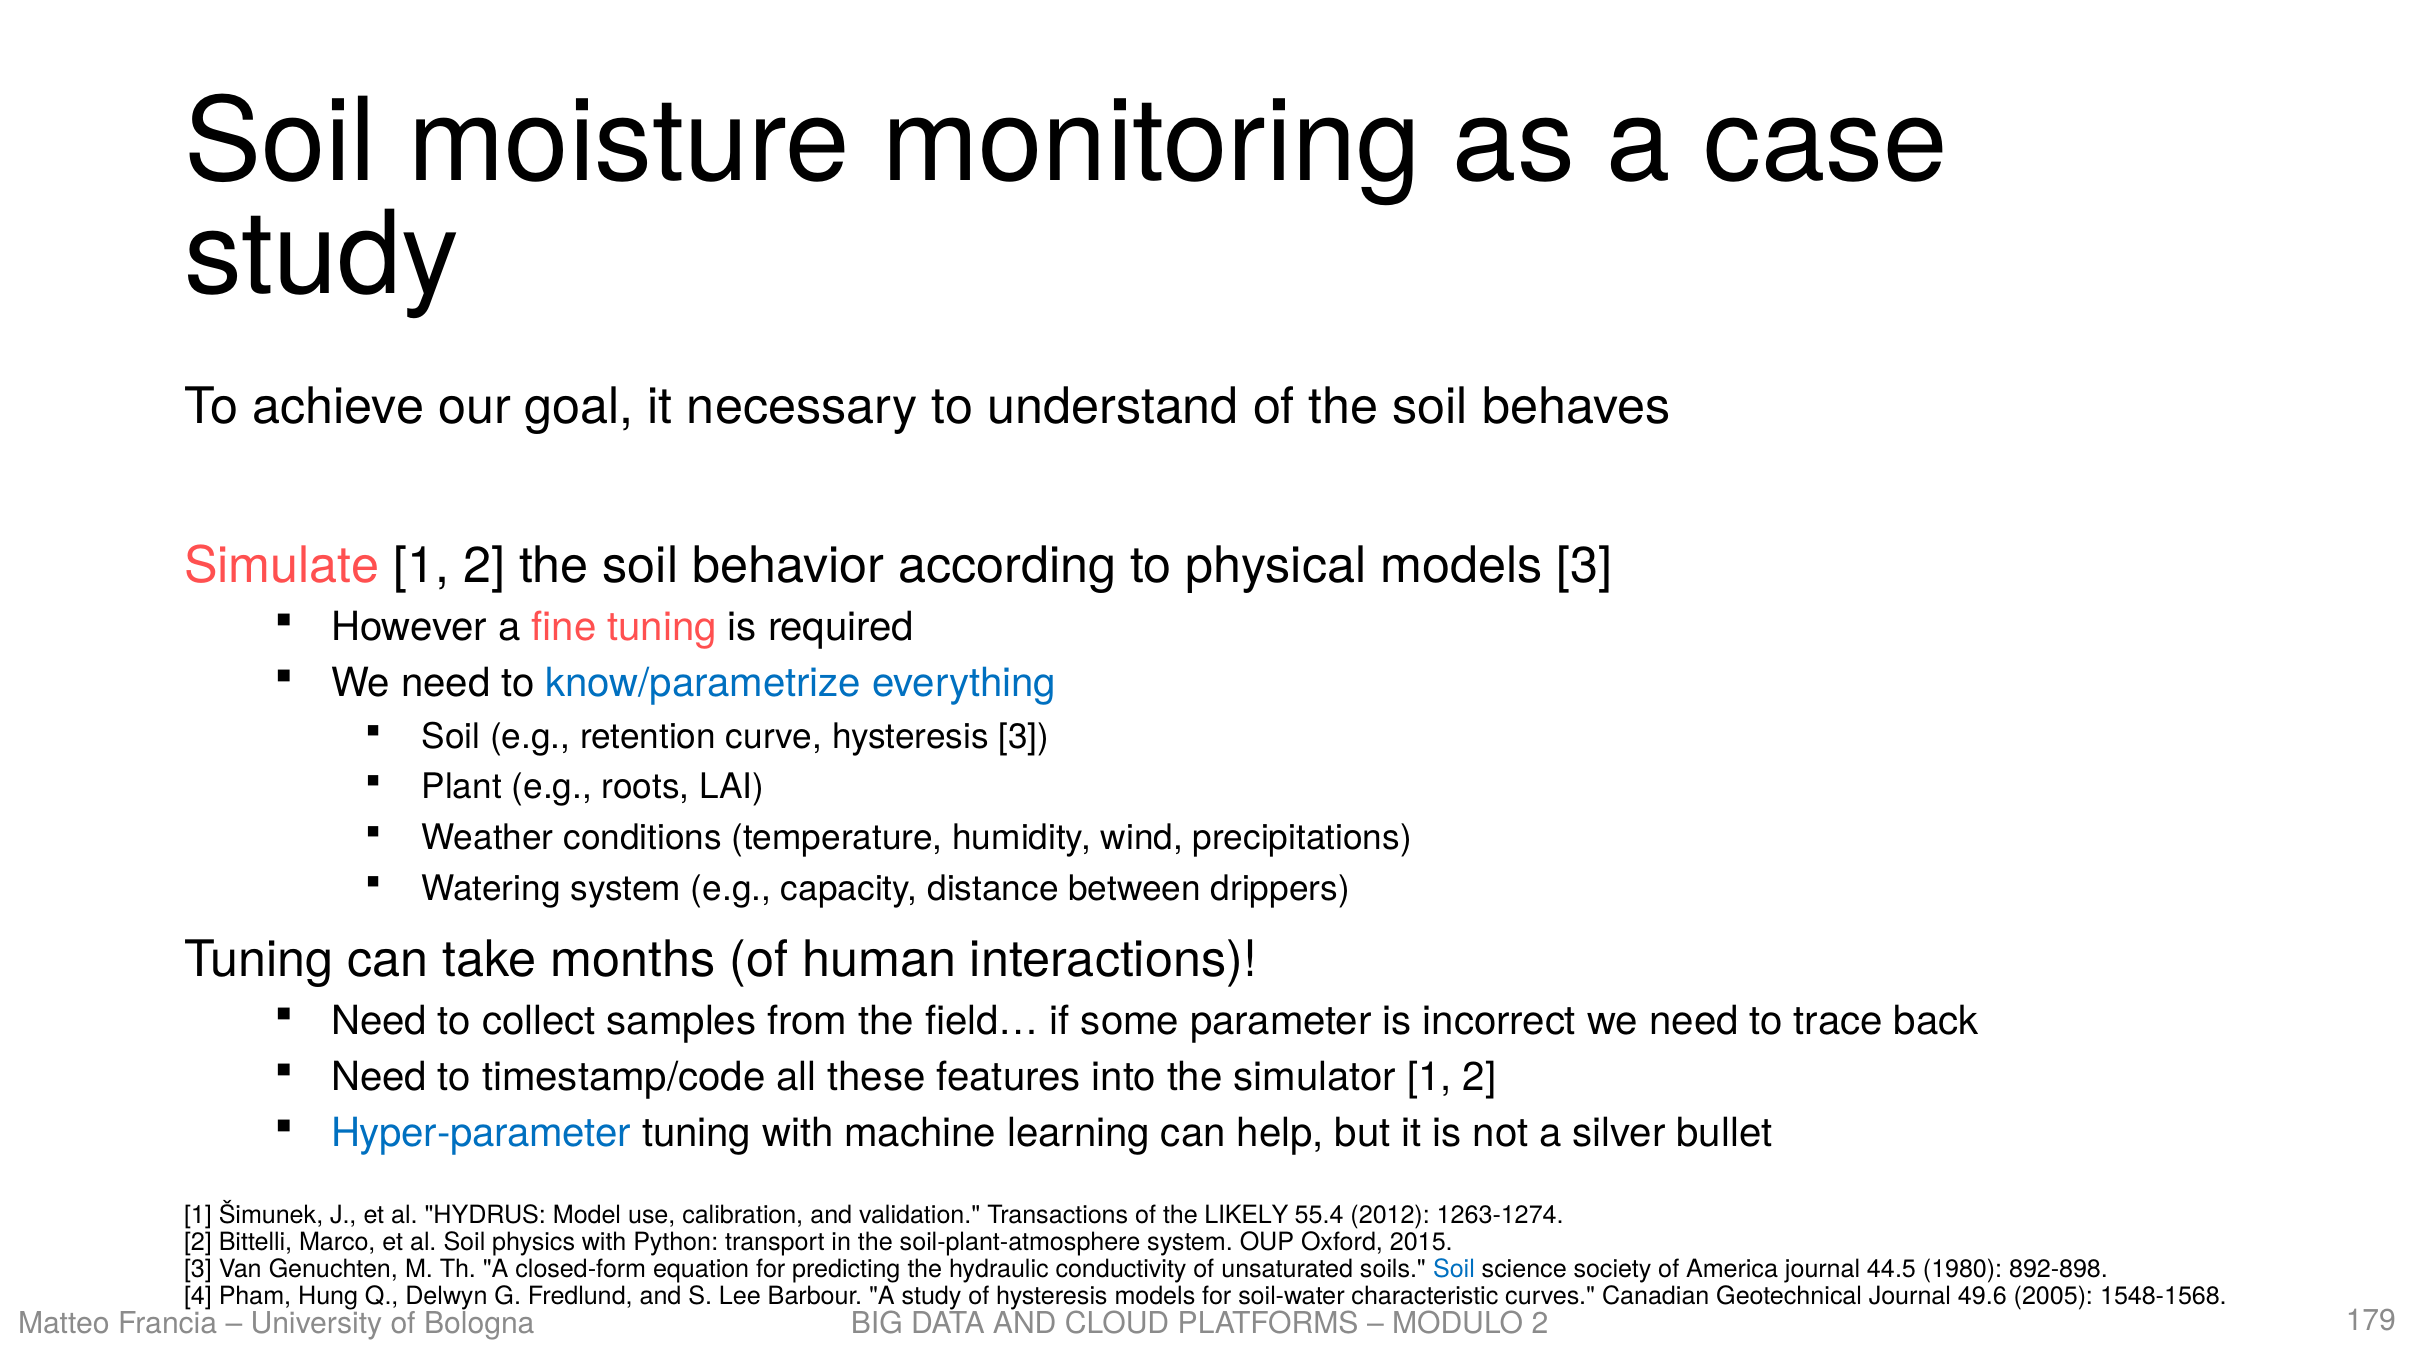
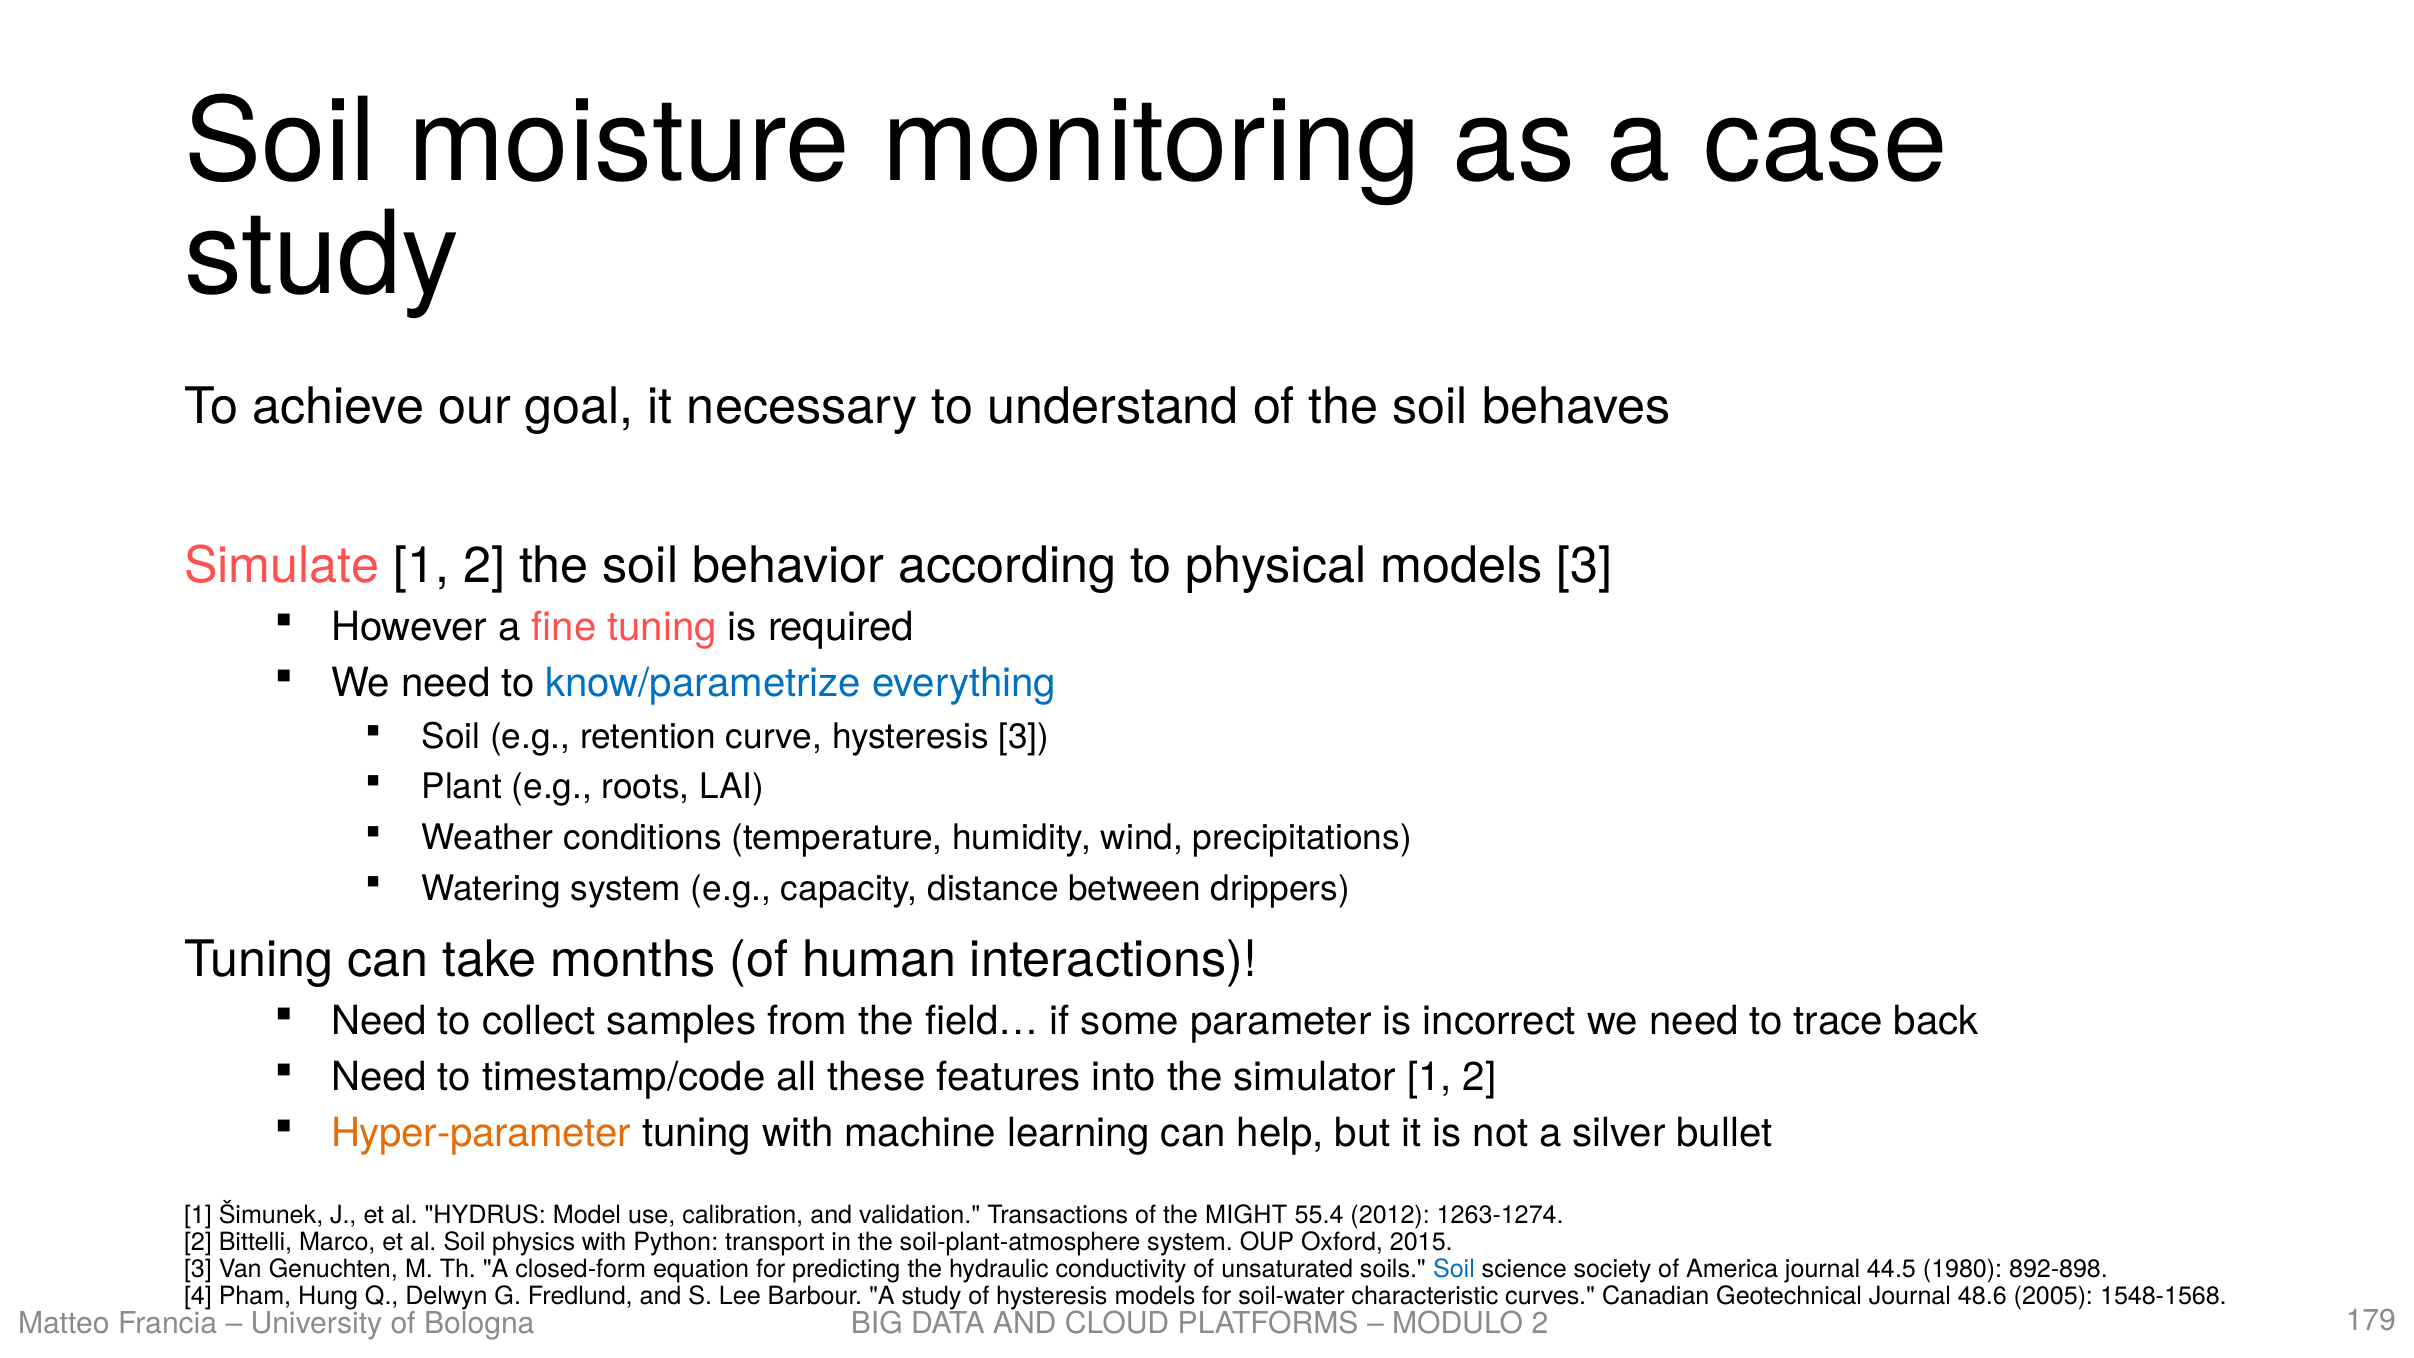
Hyper-parameter colour: blue -> orange
LIKELY: LIKELY -> MIGHT
49.6: 49.6 -> 48.6
